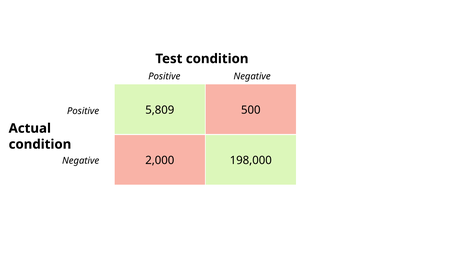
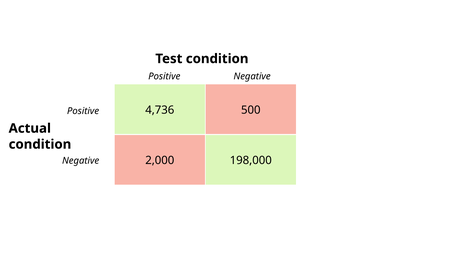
5,809: 5,809 -> 4,736
